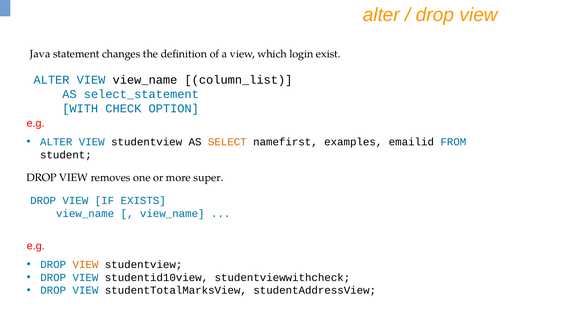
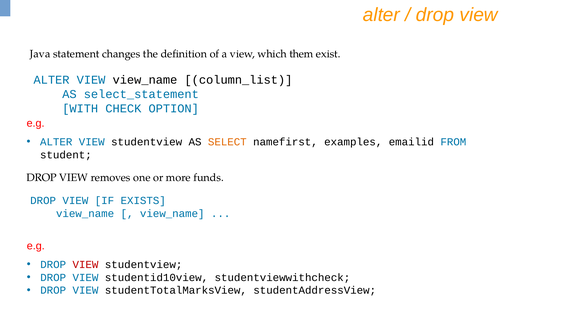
login: login -> them
super: super -> funds
VIEW at (85, 264) colour: orange -> red
